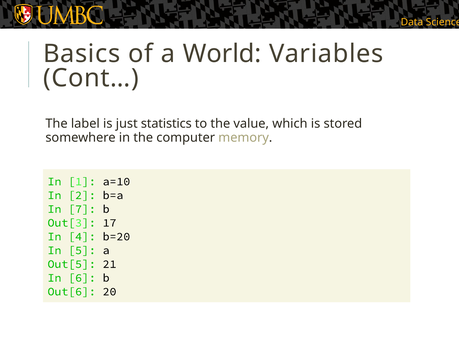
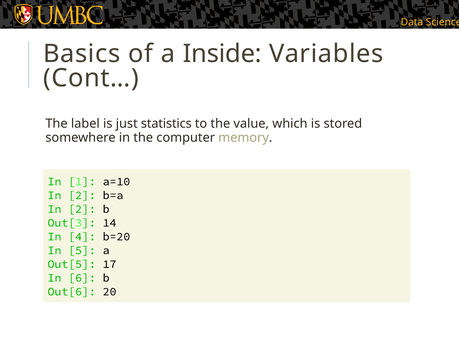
World: World -> Inside
7 at (82, 209): 7 -> 2
17: 17 -> 14
21: 21 -> 17
